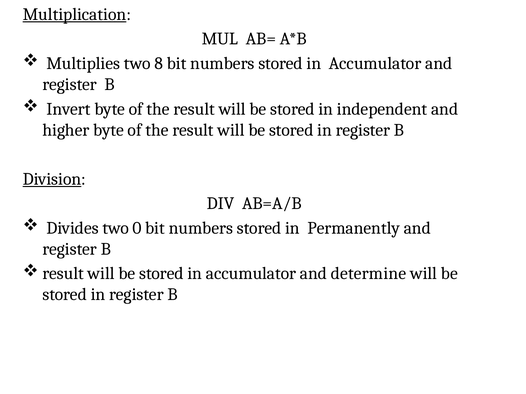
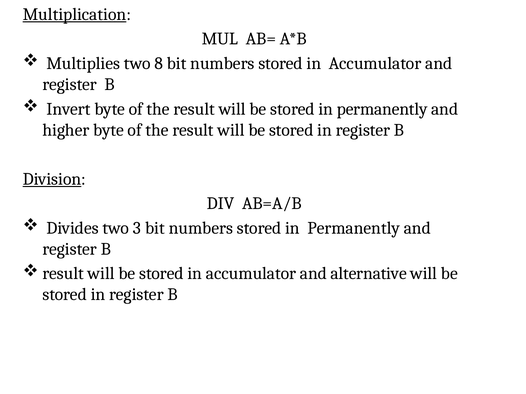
be stored in independent: independent -> permanently
0: 0 -> 3
determine: determine -> alternative
